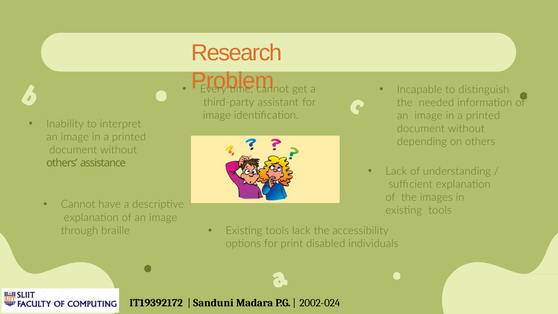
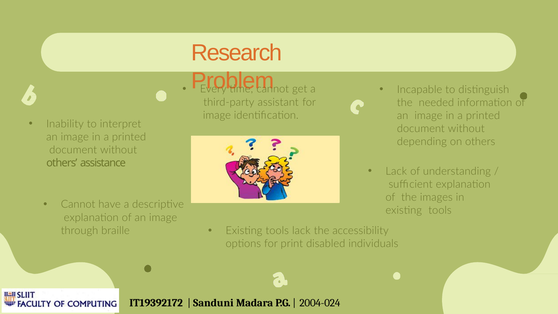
2002-024: 2002-024 -> 2004-024
